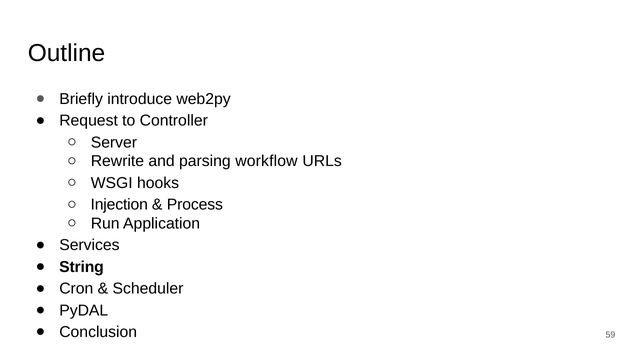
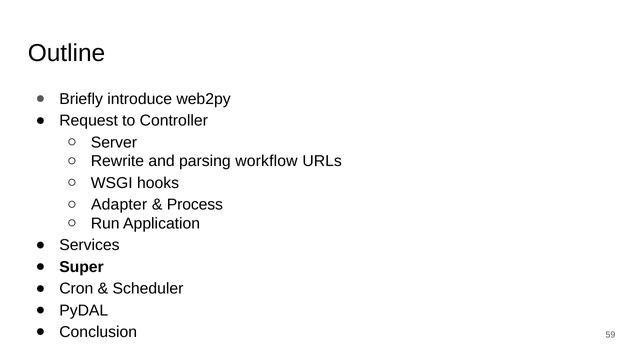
Injection: Injection -> Adapter
String: String -> Super
